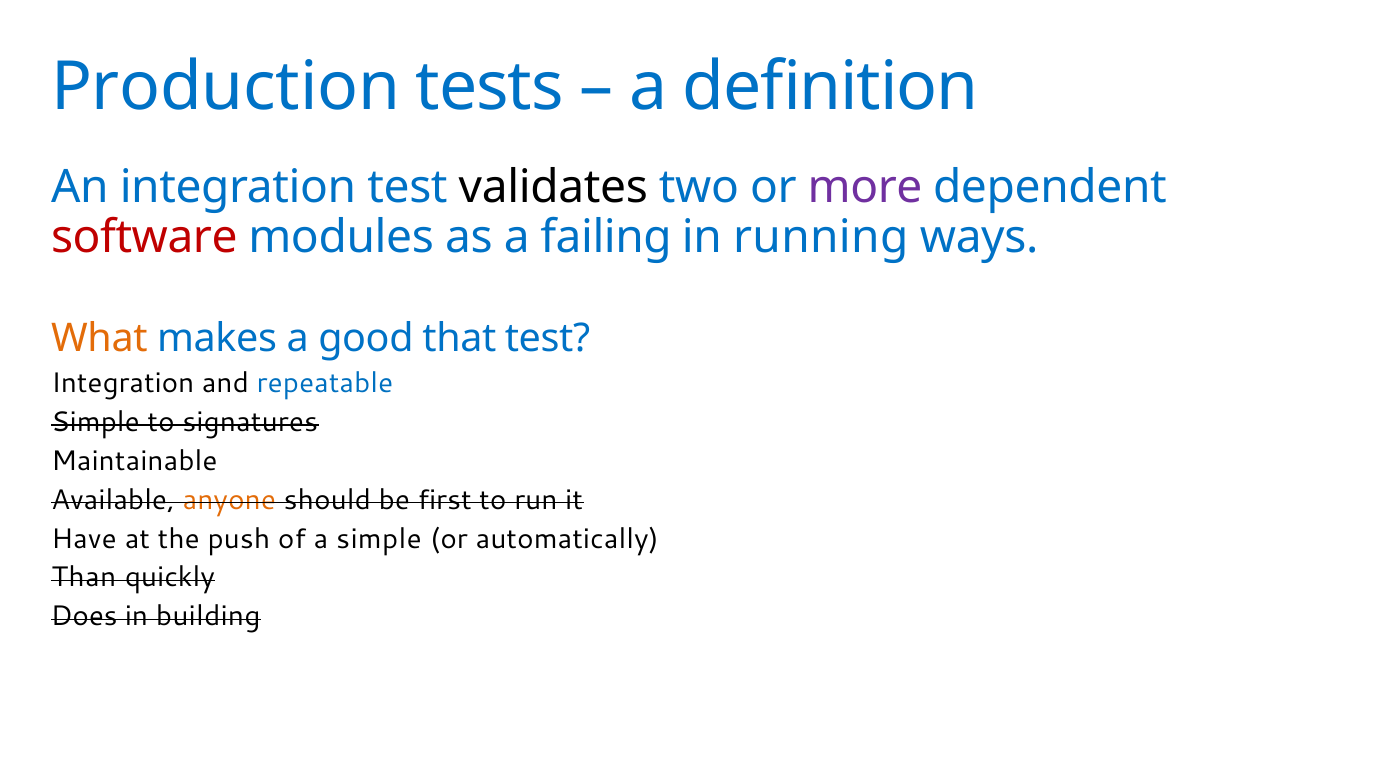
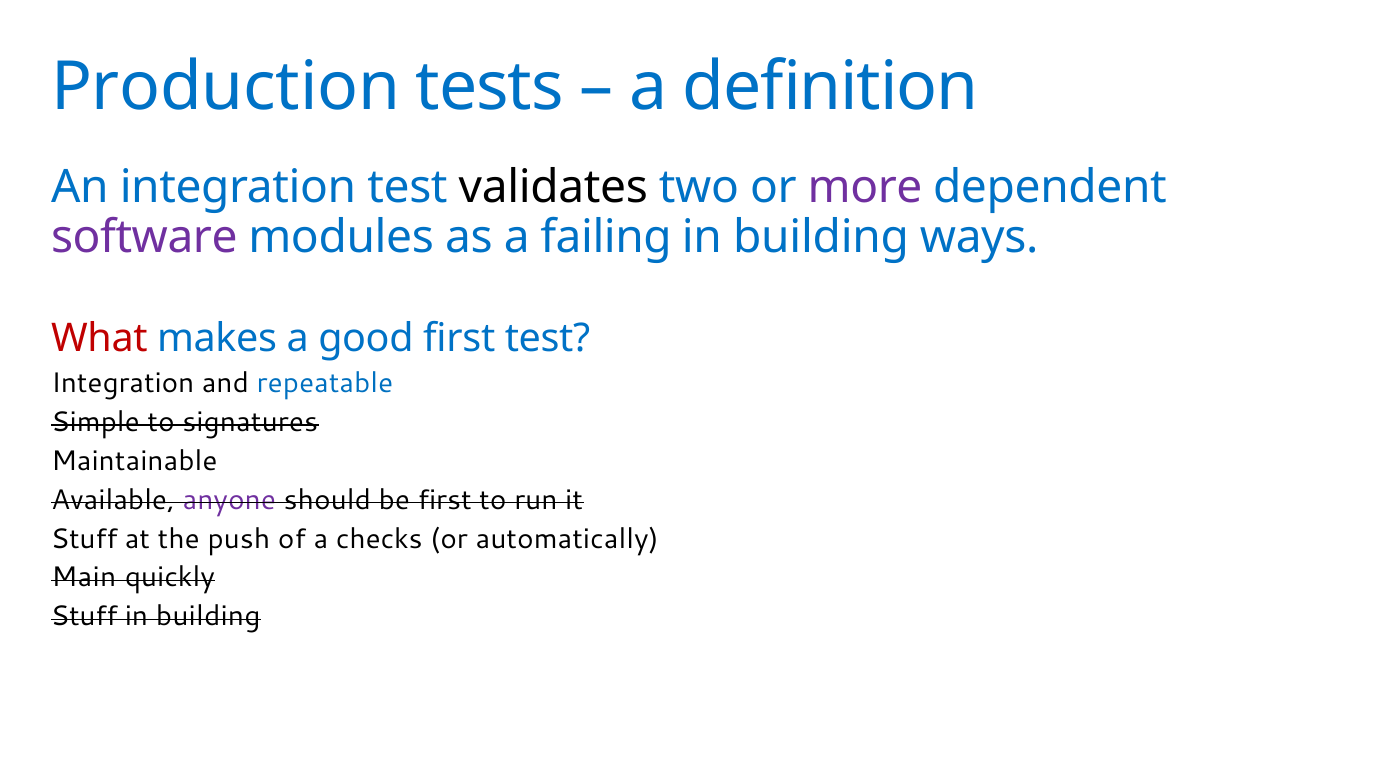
software colour: red -> purple
running at (821, 237): running -> building
What colour: orange -> red
good that: that -> first
anyone colour: orange -> purple
Have at (84, 539): Have -> Stuff
a simple: simple -> checks
Than: Than -> Main
Does at (84, 617): Does -> Stuff
